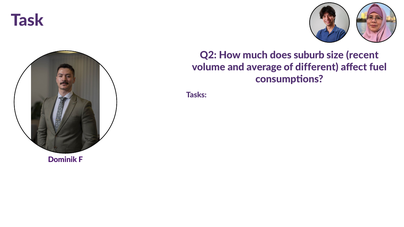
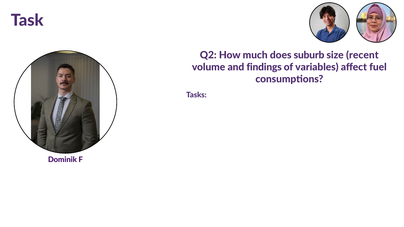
average: average -> findings
different: different -> variables
